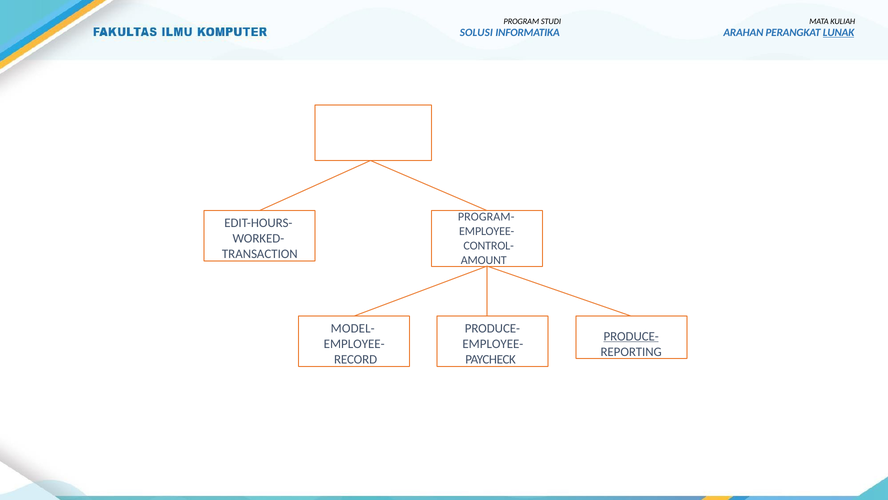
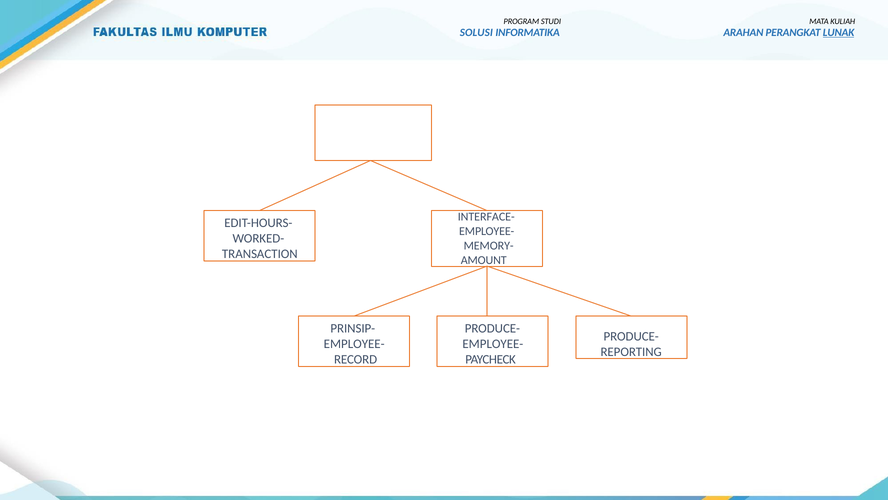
PROGRAM-: PROGRAM- -> INTERFACE-
CONTROL-: CONTROL- -> MEMORY-
MODEL-: MODEL- -> PRINSIP-
PRODUCE- at (631, 336) underline: present -> none
